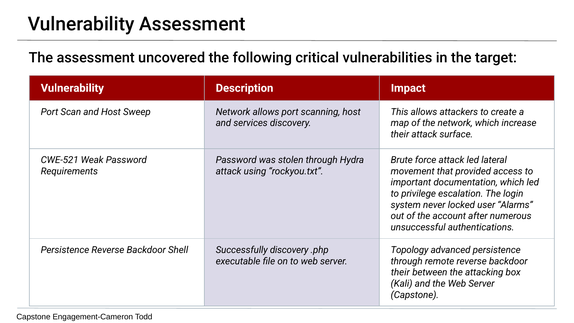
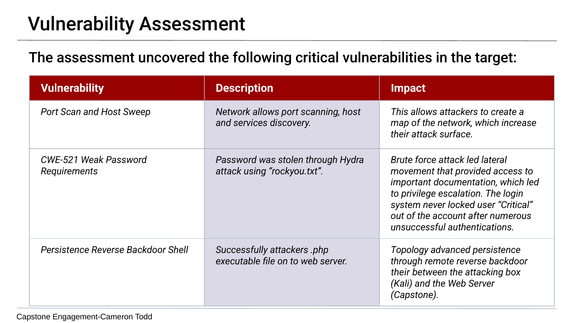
user Alarms: Alarms -> Critical
Successfully discovery: discovery -> attackers
